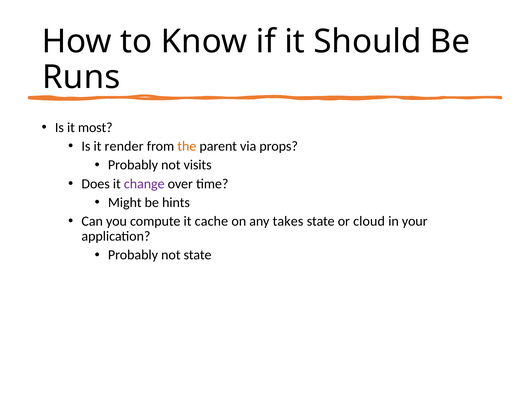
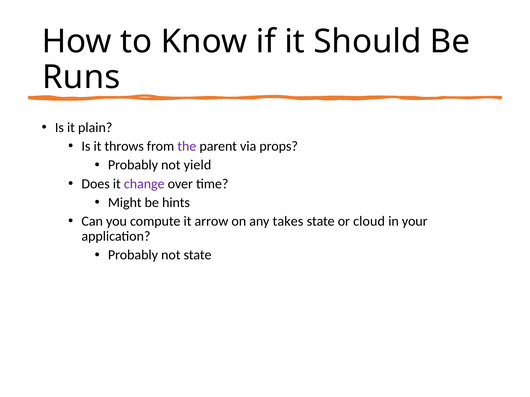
most: most -> plain
render: render -> throws
the colour: orange -> purple
visits: visits -> yield
cache: cache -> arrow
